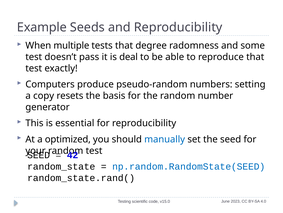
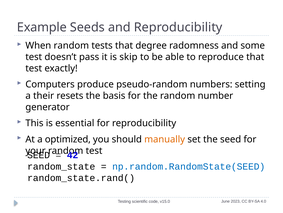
When multiple: multiple -> random
deal: deal -> skip
copy: copy -> their
manually colour: blue -> orange
